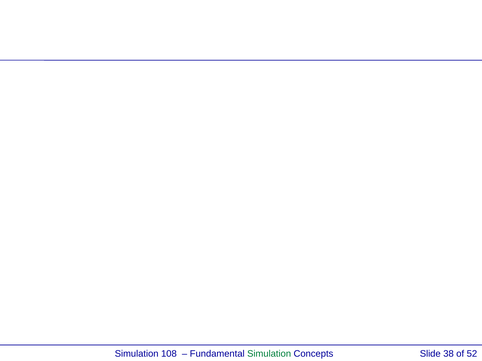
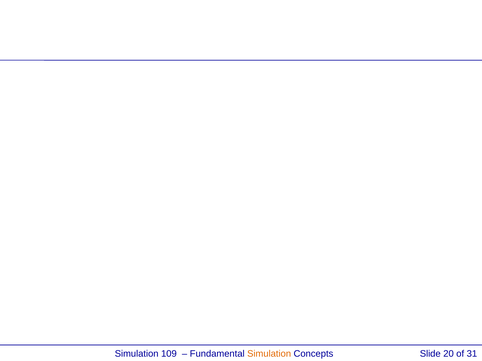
108: 108 -> 109
Simulation at (269, 354) colour: green -> orange
38: 38 -> 20
52: 52 -> 31
